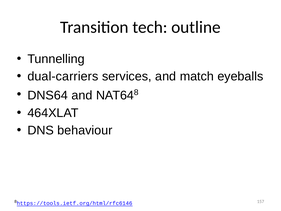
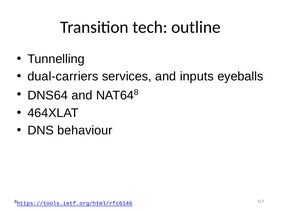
match: match -> inputs
